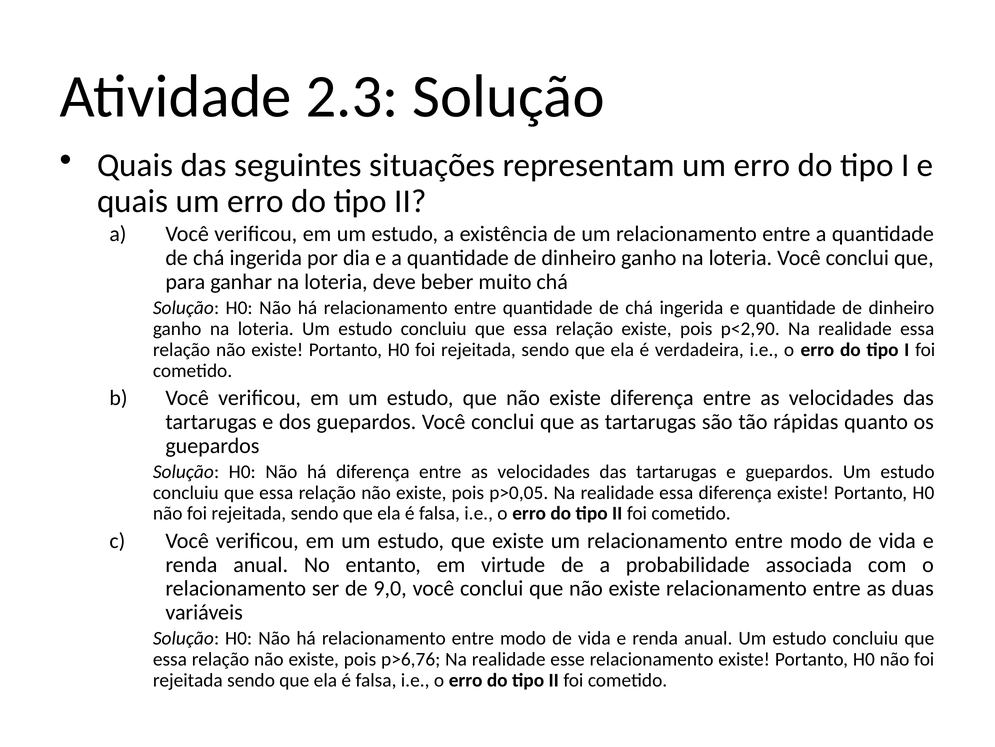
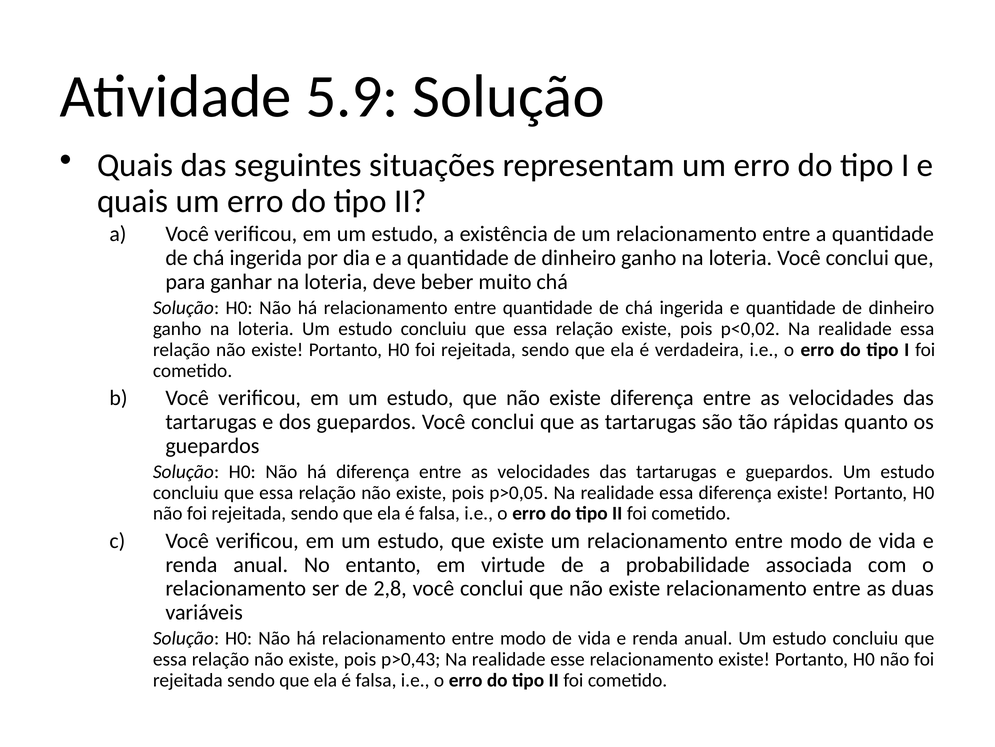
2.3: 2.3 -> 5.9
p<2,90: p<2,90 -> p<0,02
9,0: 9,0 -> 2,8
p>6,76: p>6,76 -> p>0,43
